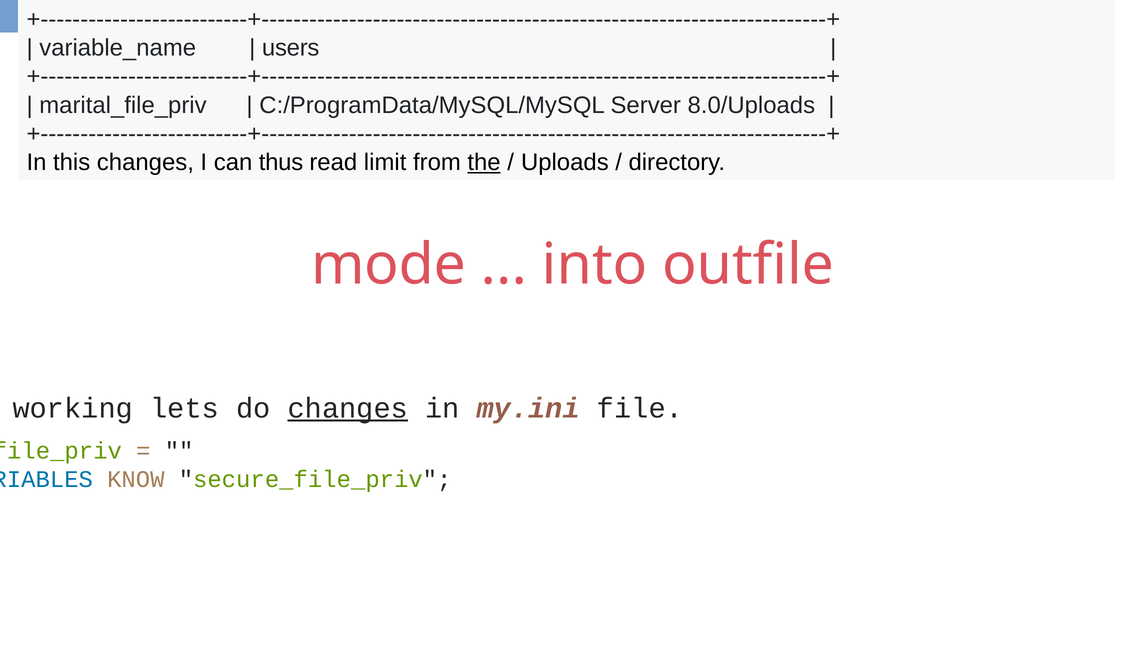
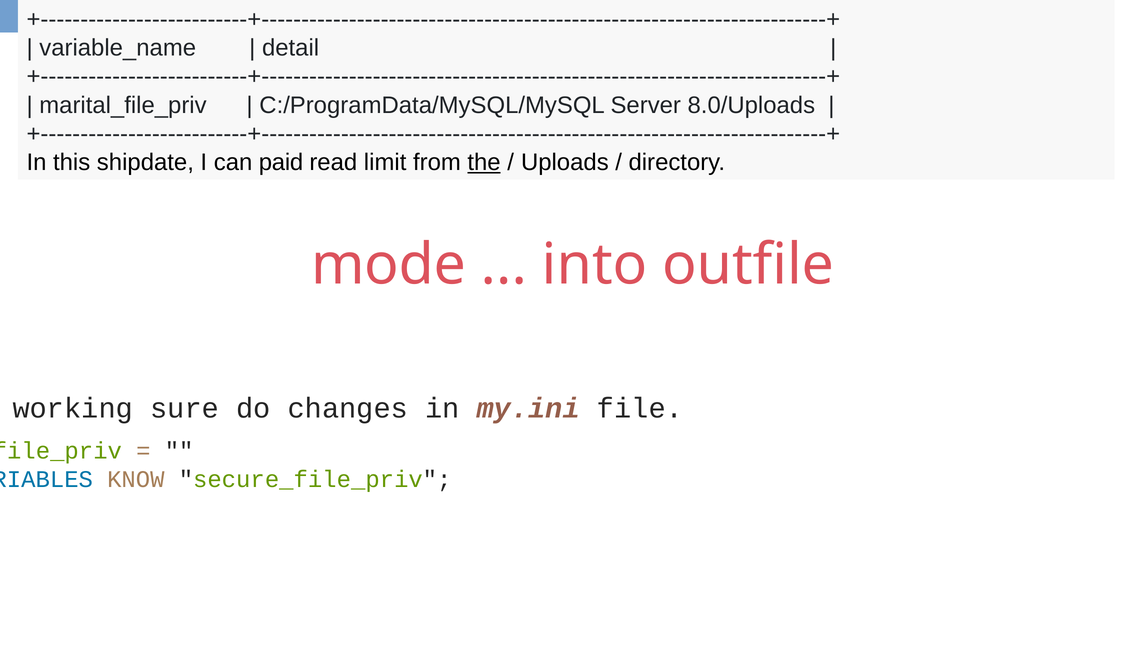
users: users -> detail
this changes: changes -> shipdate
thus: thus -> paid
lets: lets -> sure
changes at (348, 408) underline: present -> none
